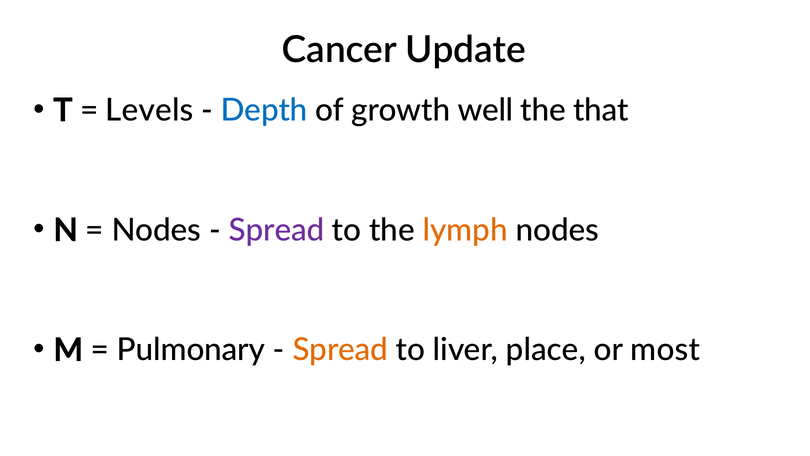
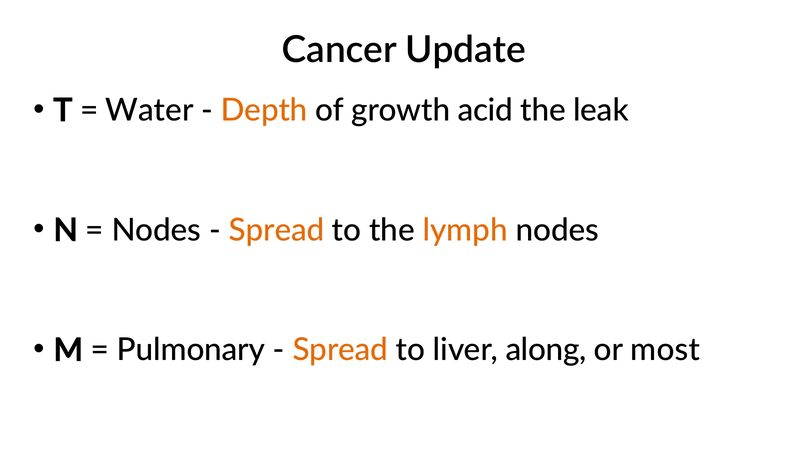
Levels: Levels -> Water
Depth colour: blue -> orange
well: well -> acid
that: that -> leak
Spread at (276, 230) colour: purple -> orange
place: place -> along
